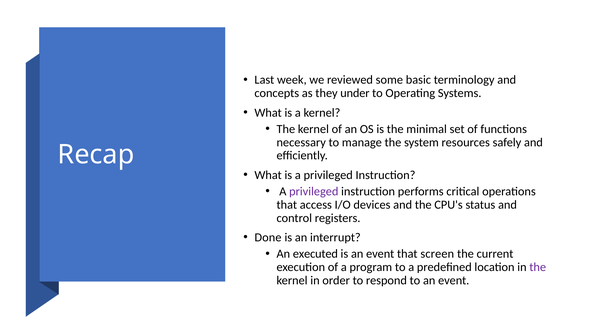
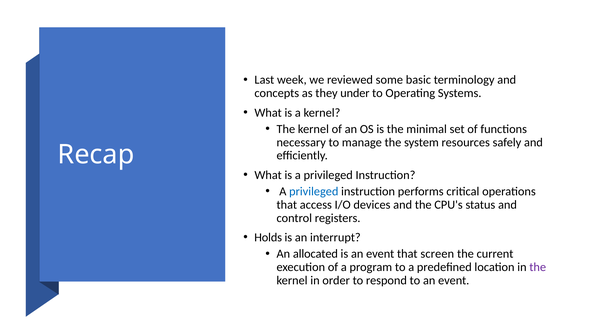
privileged at (314, 191) colour: purple -> blue
Done: Done -> Holds
executed: executed -> allocated
